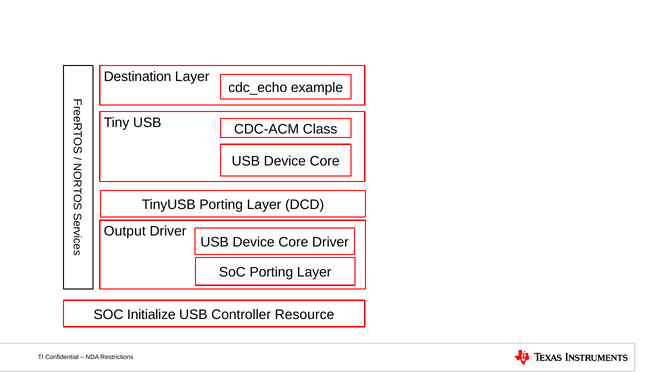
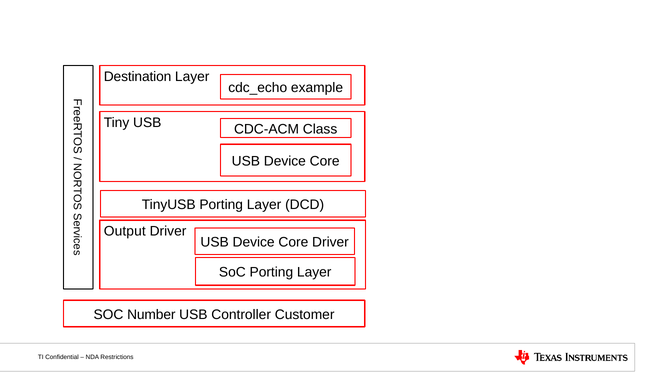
Initialize: Initialize -> Number
Resource: Resource -> Customer
